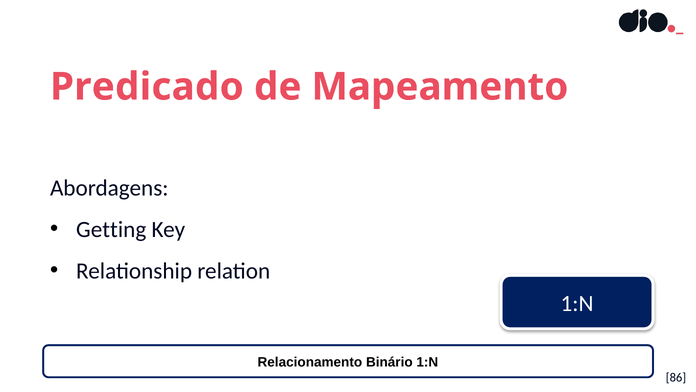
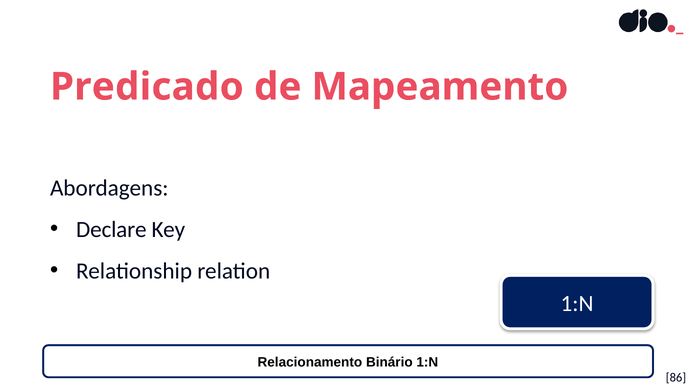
Getting: Getting -> Declare
